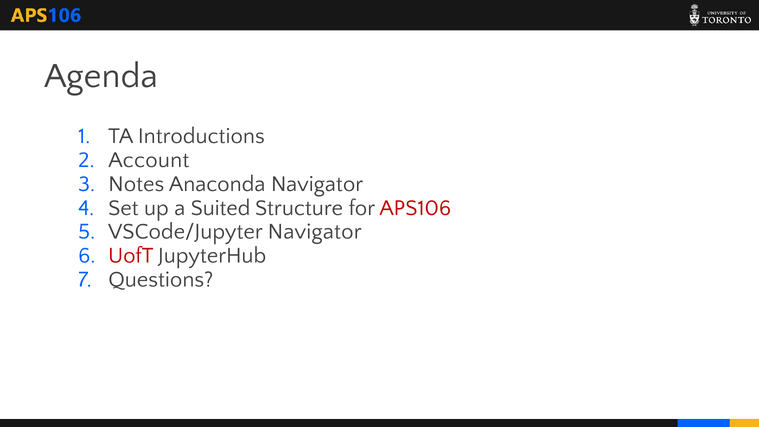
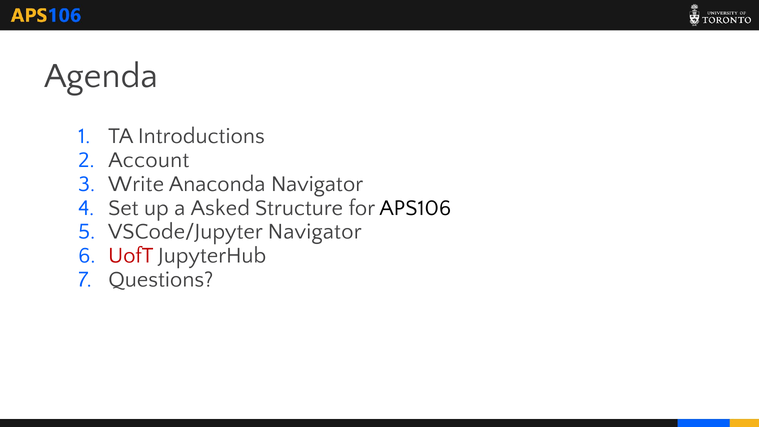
Notes: Notes -> Write
Suited: Suited -> Asked
APS106 colour: red -> black
